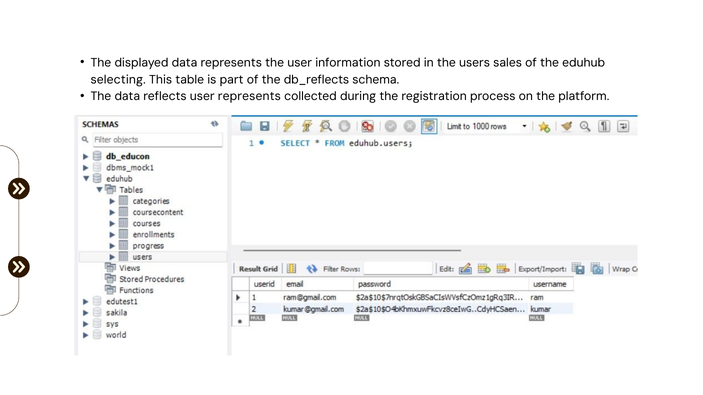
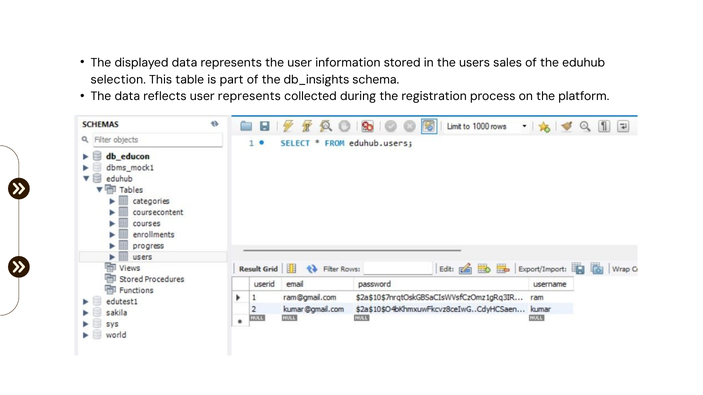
selecting: selecting -> selection
db_reflects: db_reflects -> db_insights
